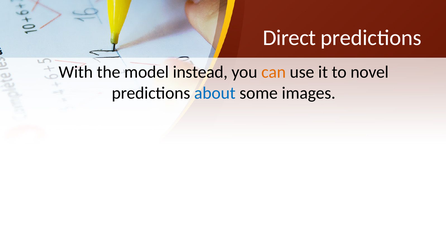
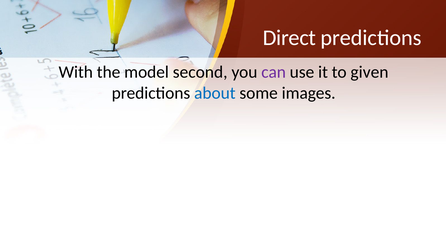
instead: instead -> second
can colour: orange -> purple
novel: novel -> given
